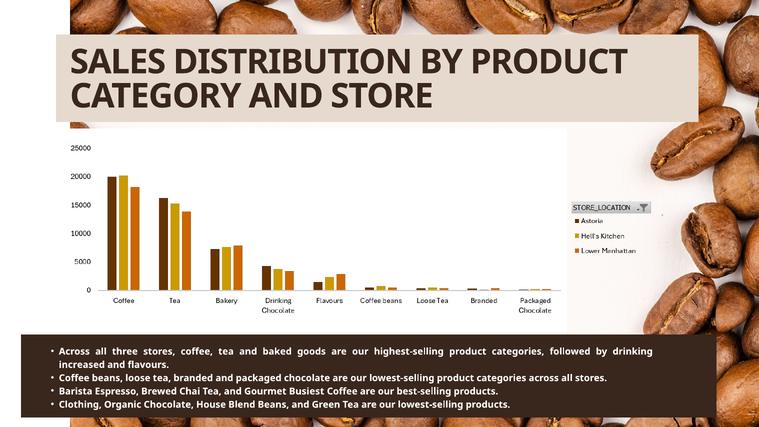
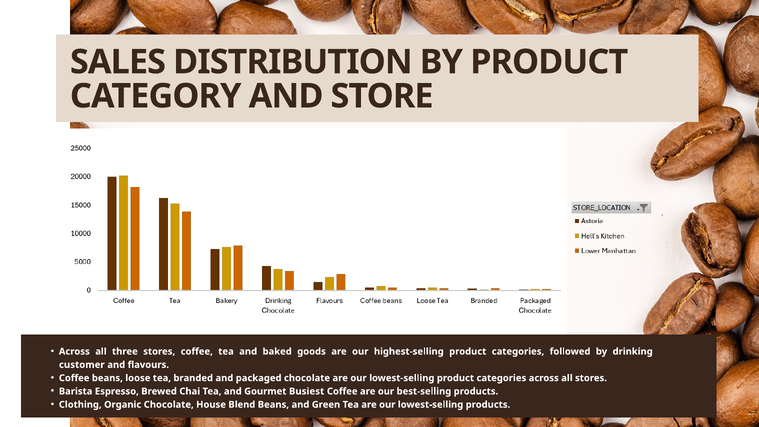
increased: increased -> customer
